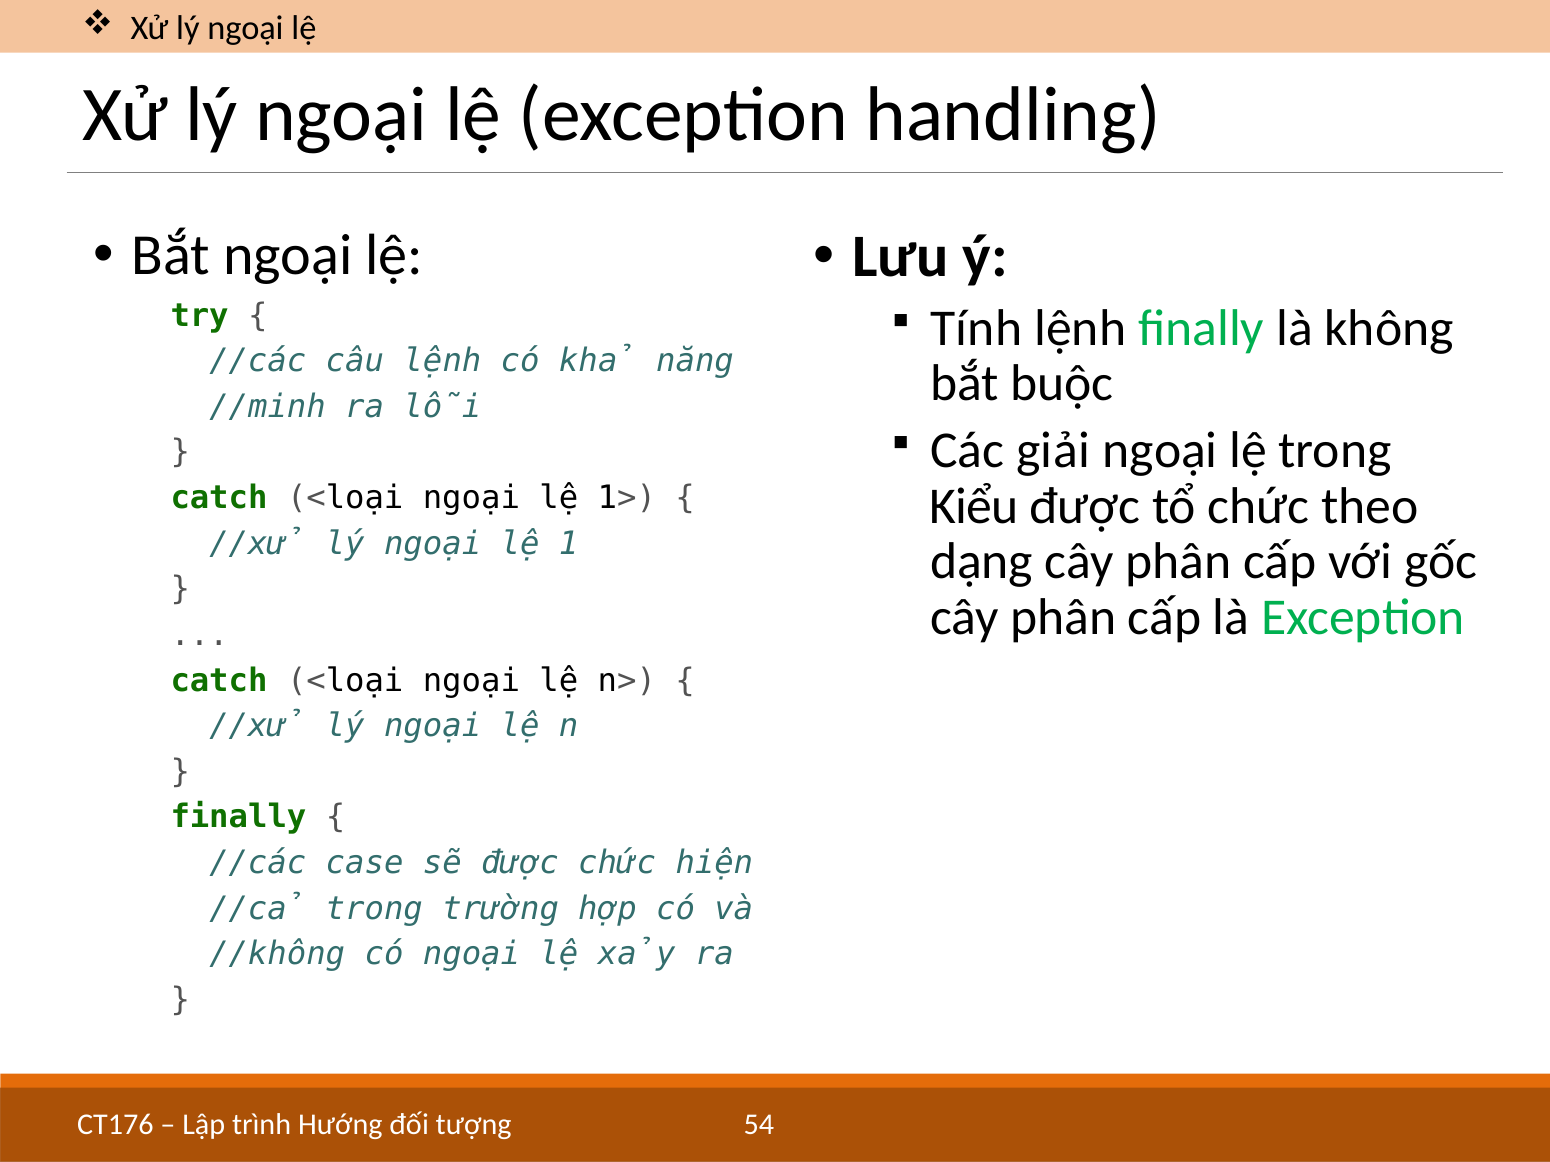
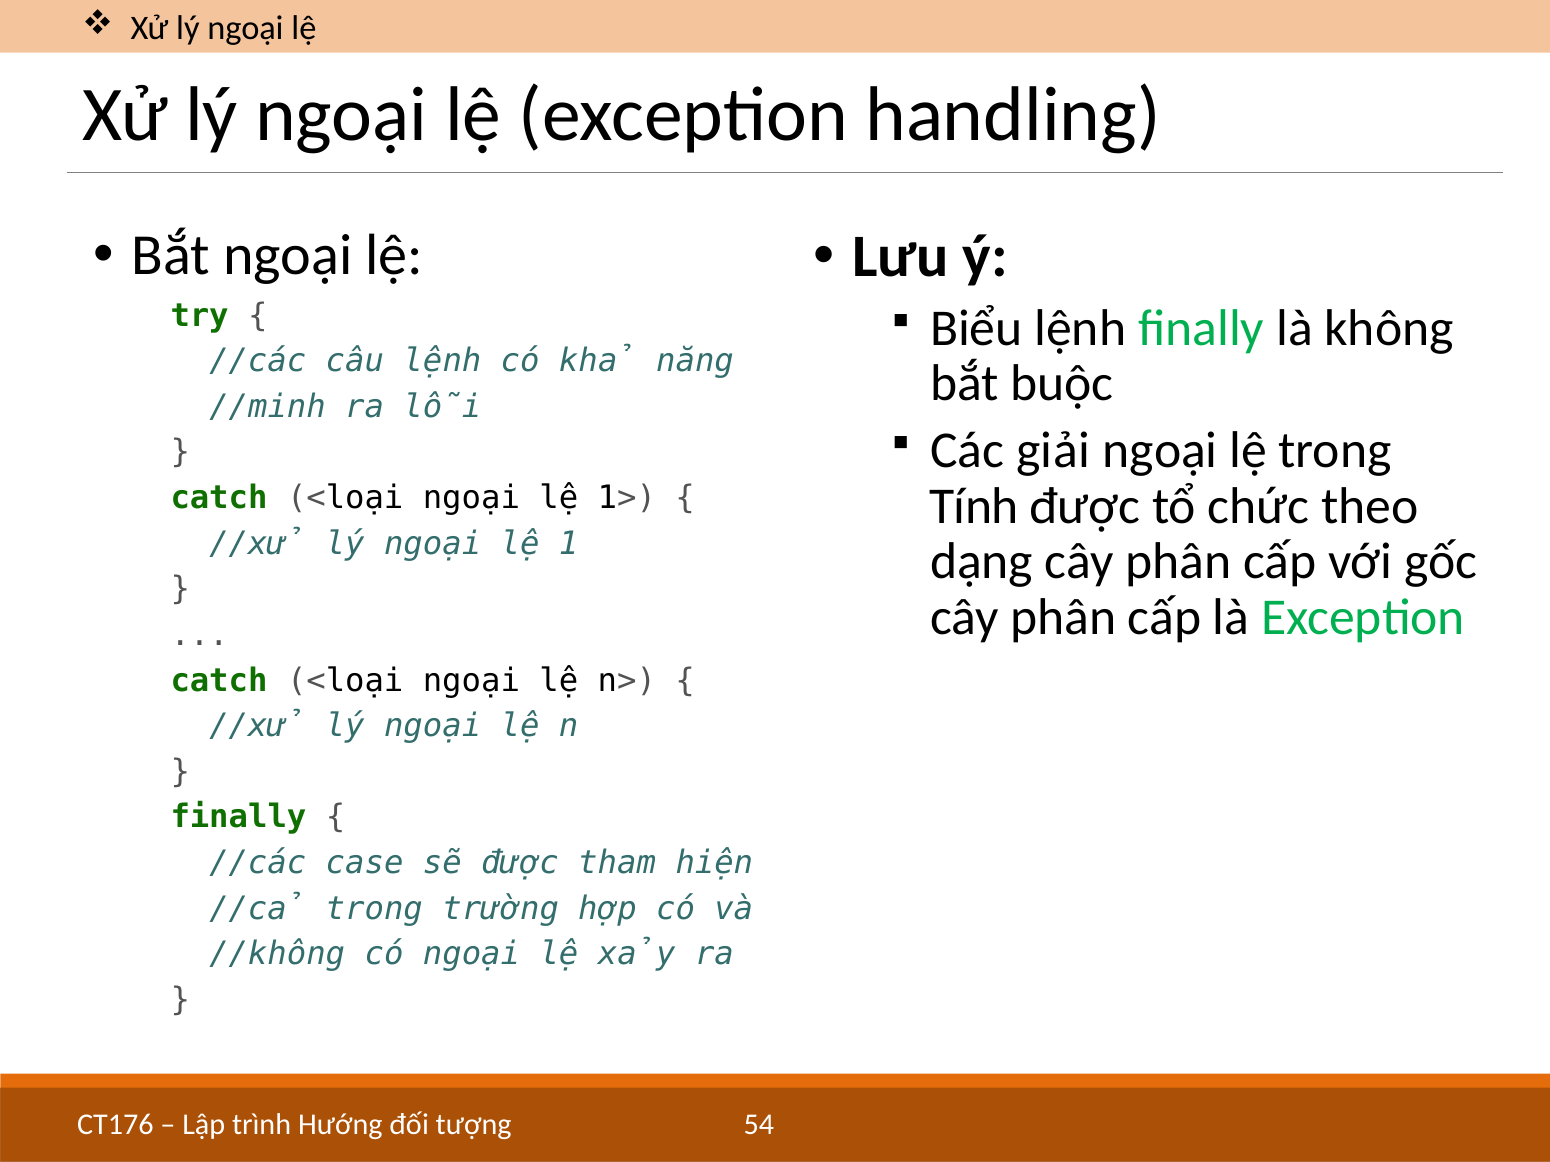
Tính: Tính -> Biểu
Kiểu: Kiểu -> Tính
được chức: chức -> tham
